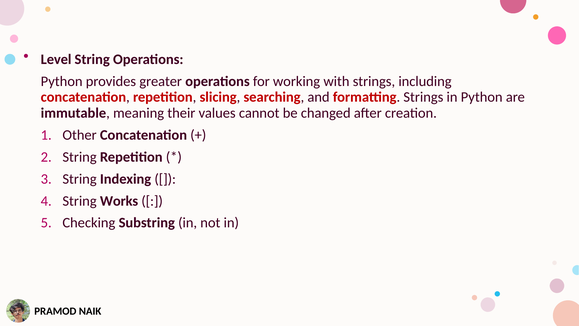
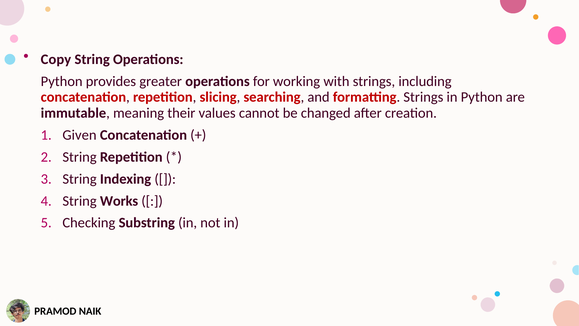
Level: Level -> Copy
Other: Other -> Given
